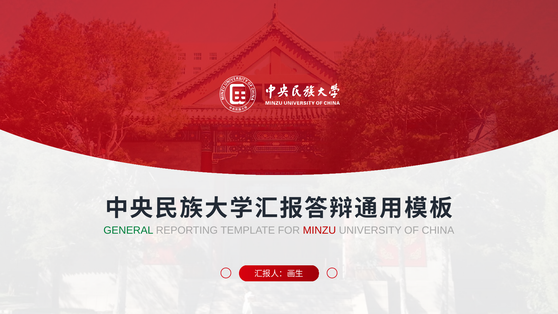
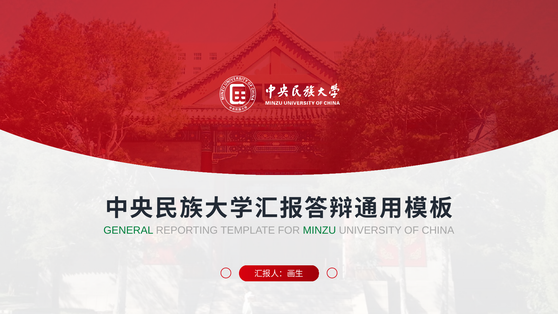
MINZU colour: red -> green
